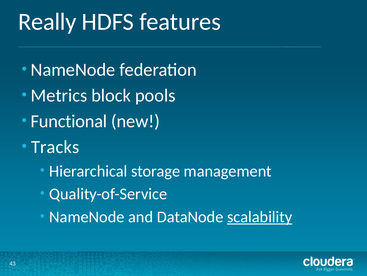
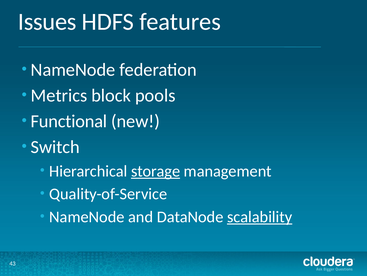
Really: Really -> Issues
Tracks: Tracks -> Switch
storage underline: none -> present
